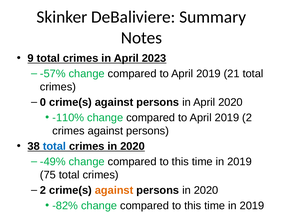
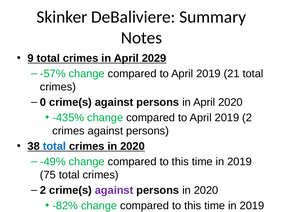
2023: 2023 -> 2029
-110%: -110% -> -435%
against at (114, 190) colour: orange -> purple
